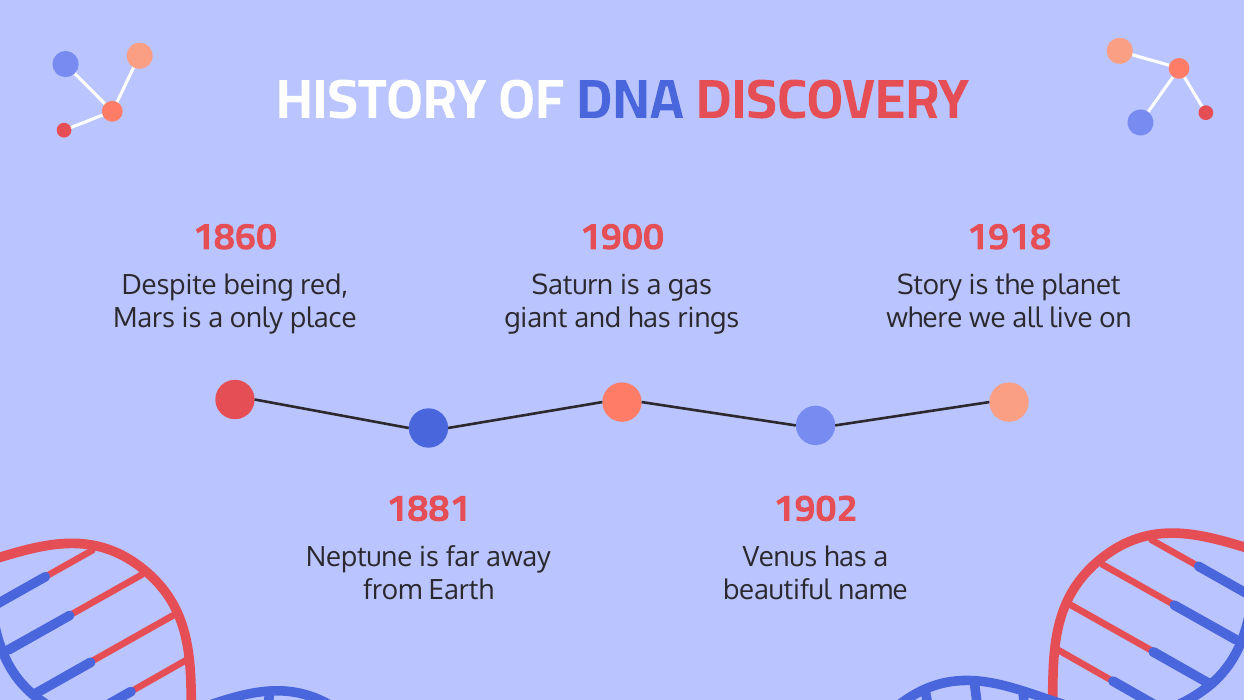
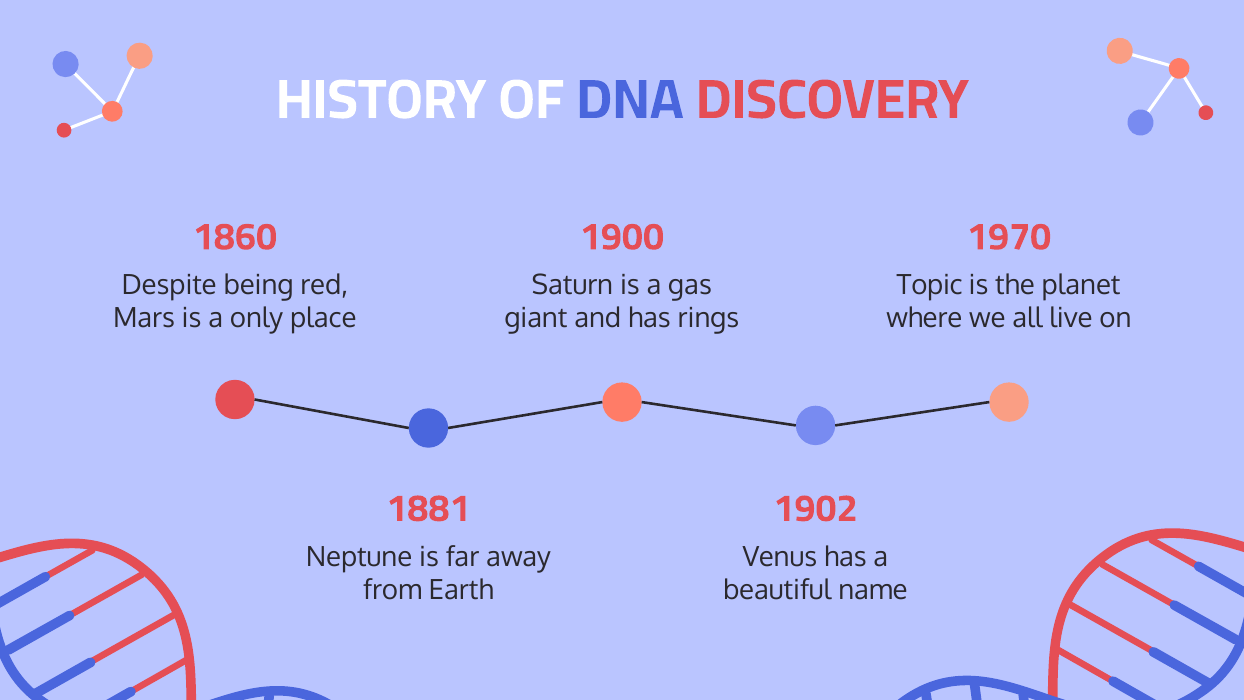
1918: 1918 -> 1970
Story: Story -> Topic
